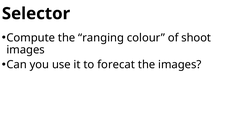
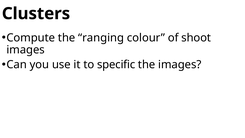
Selector: Selector -> Clusters
forecat: forecat -> specific
